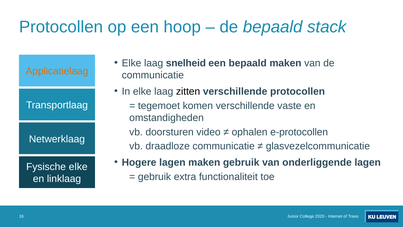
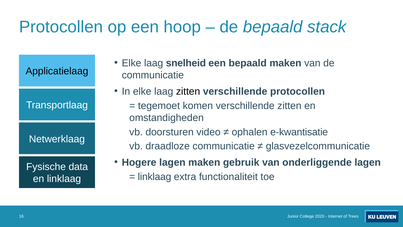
Applicatielaag colour: orange -> black
verschillende vaste: vaste -> zitten
e-protocollen: e-protocollen -> e-kwantisatie
Fysische elke: elke -> data
gebruik at (155, 176): gebruik -> linklaag
